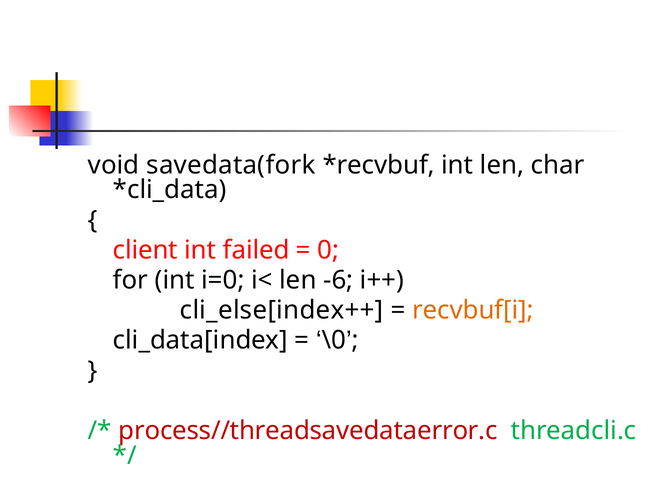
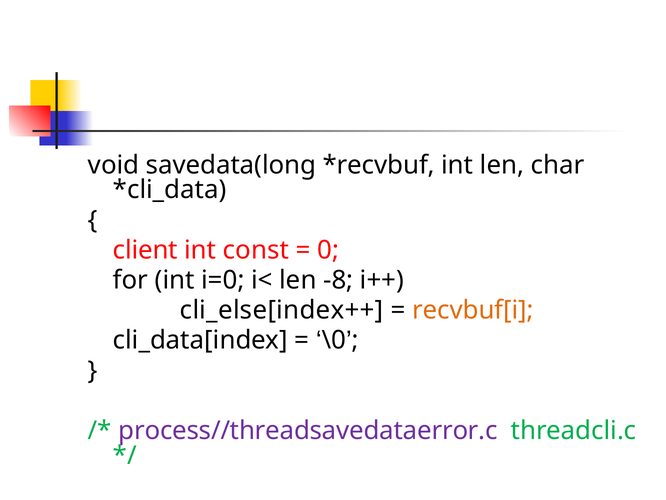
savedata(fork: savedata(fork -> savedata(long
failed: failed -> const
-6: -6 -> -8
process//threadsavedataerror.c colour: red -> purple
